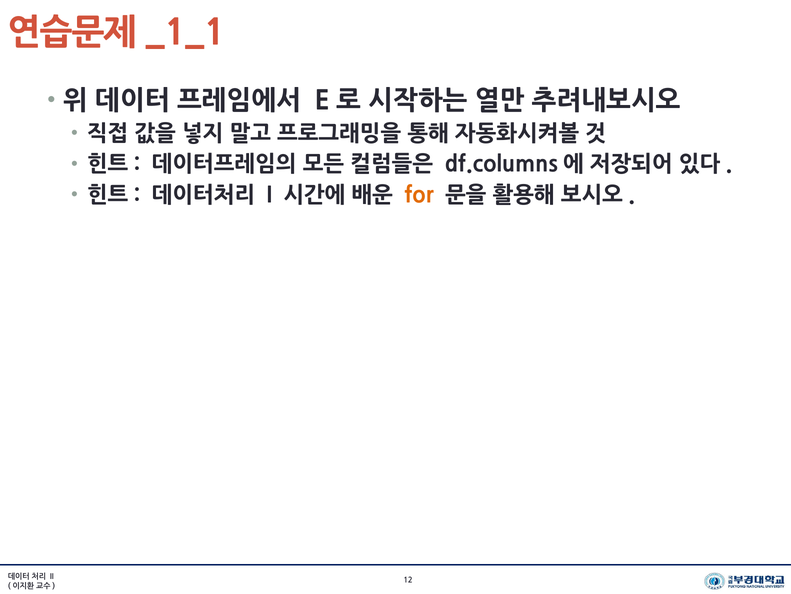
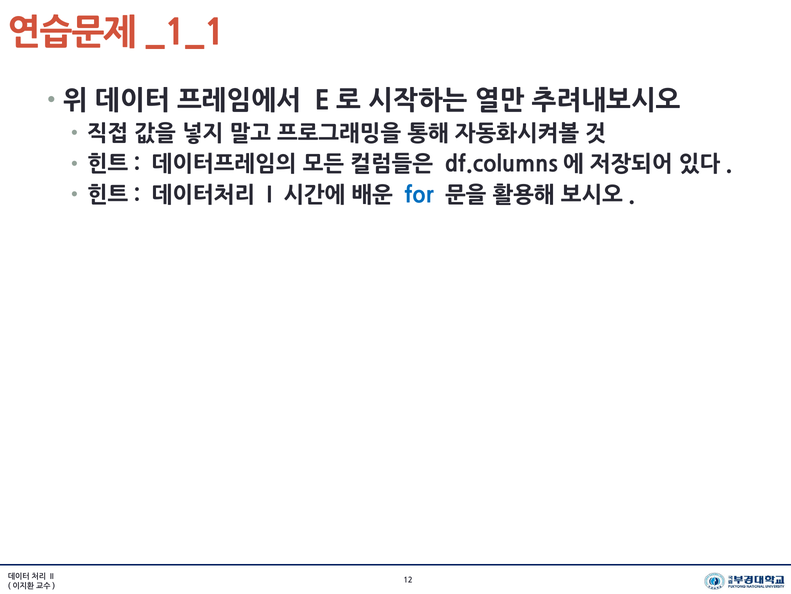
for colour: orange -> blue
